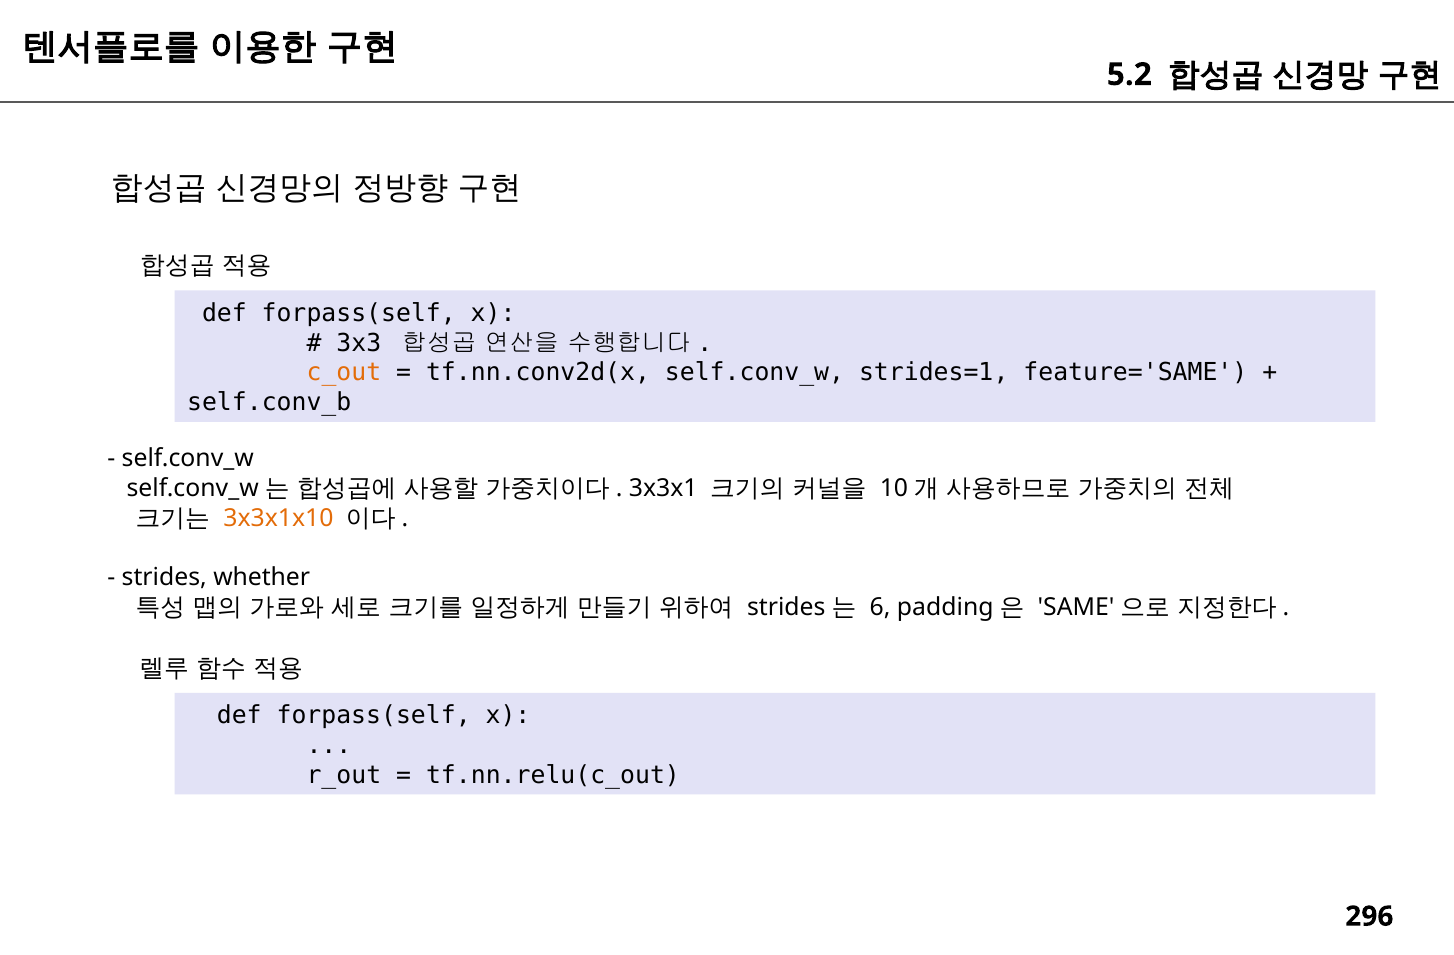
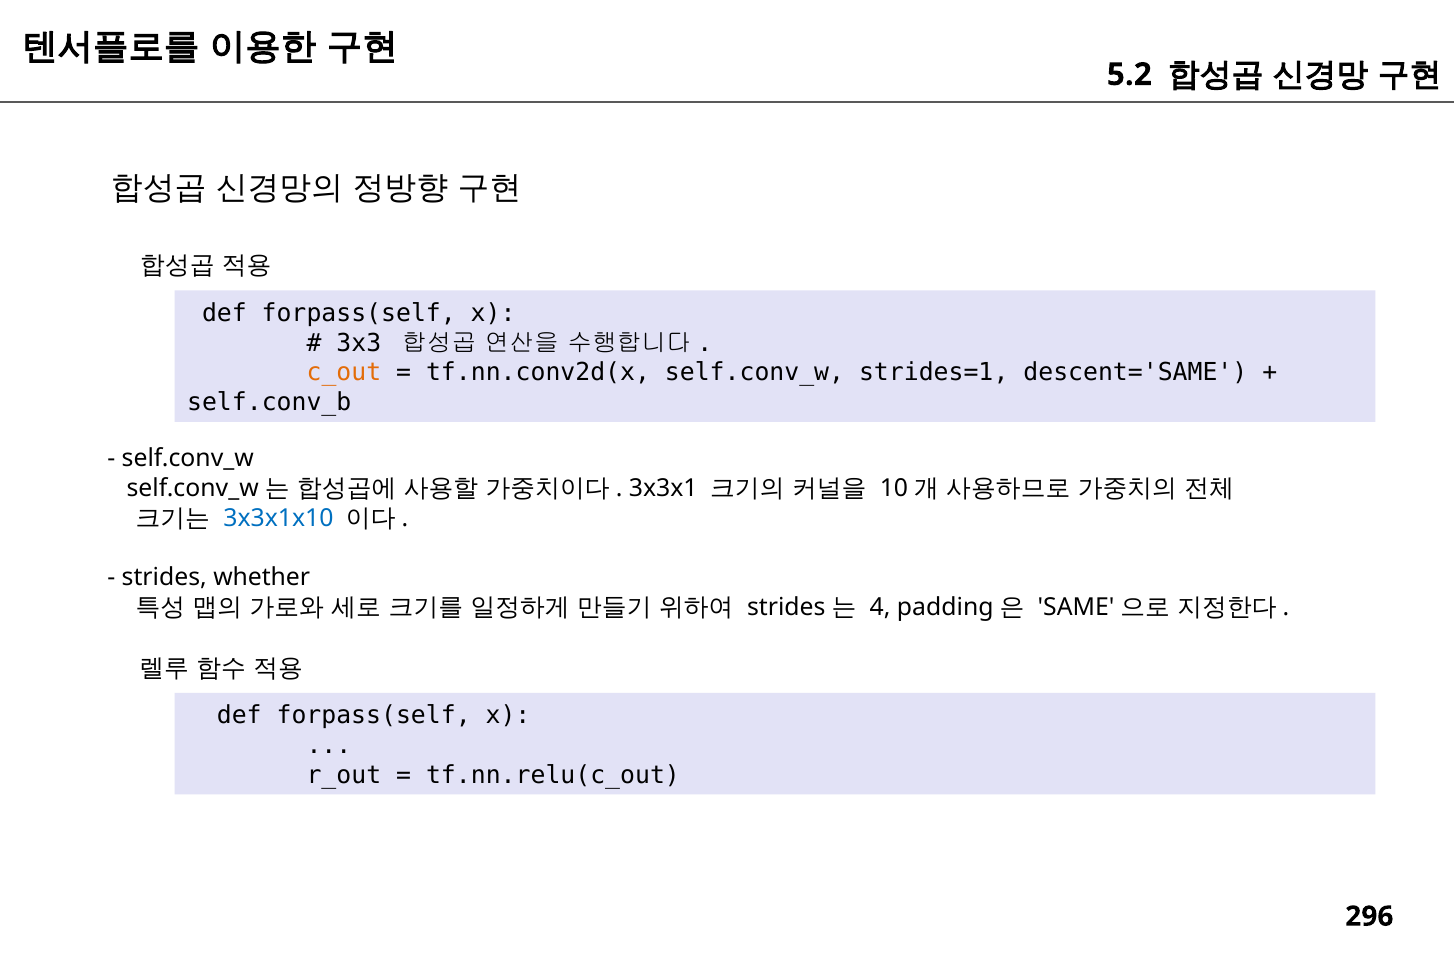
feature='SAME: feature='SAME -> descent='SAME
3x3x1x10 colour: orange -> blue
6: 6 -> 4
